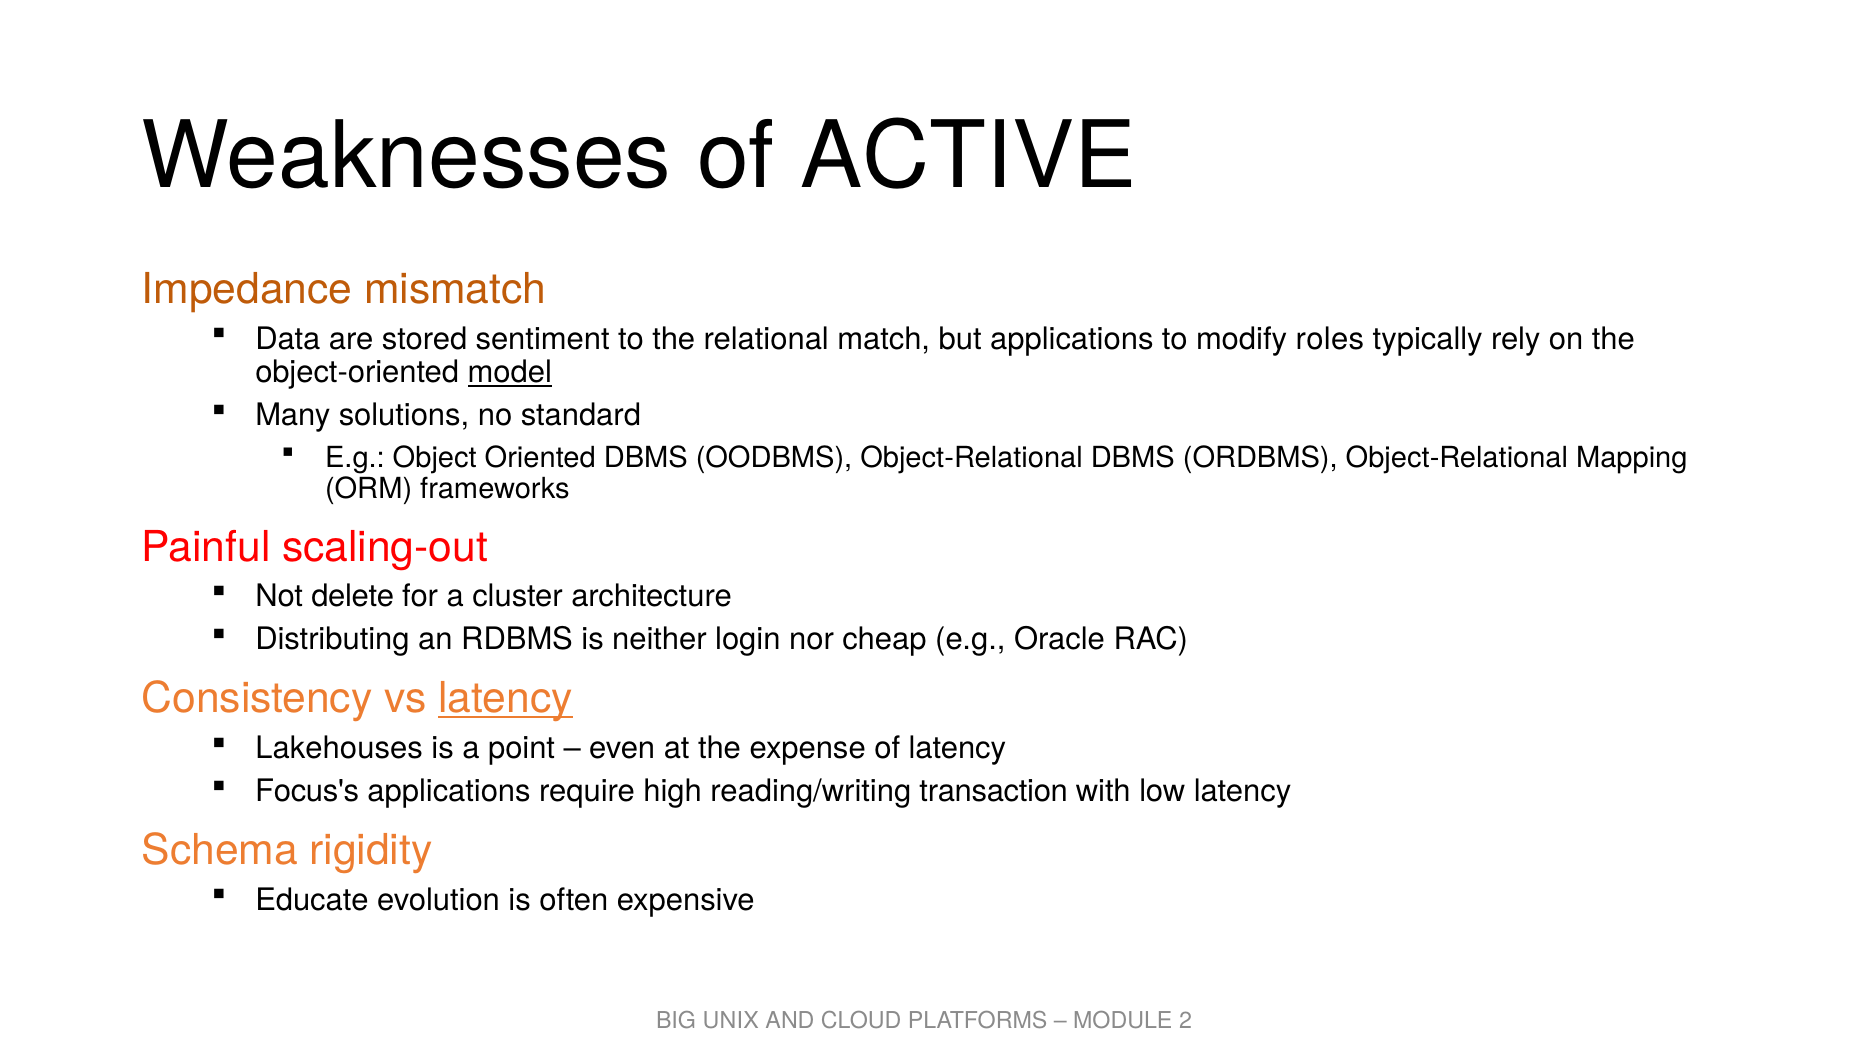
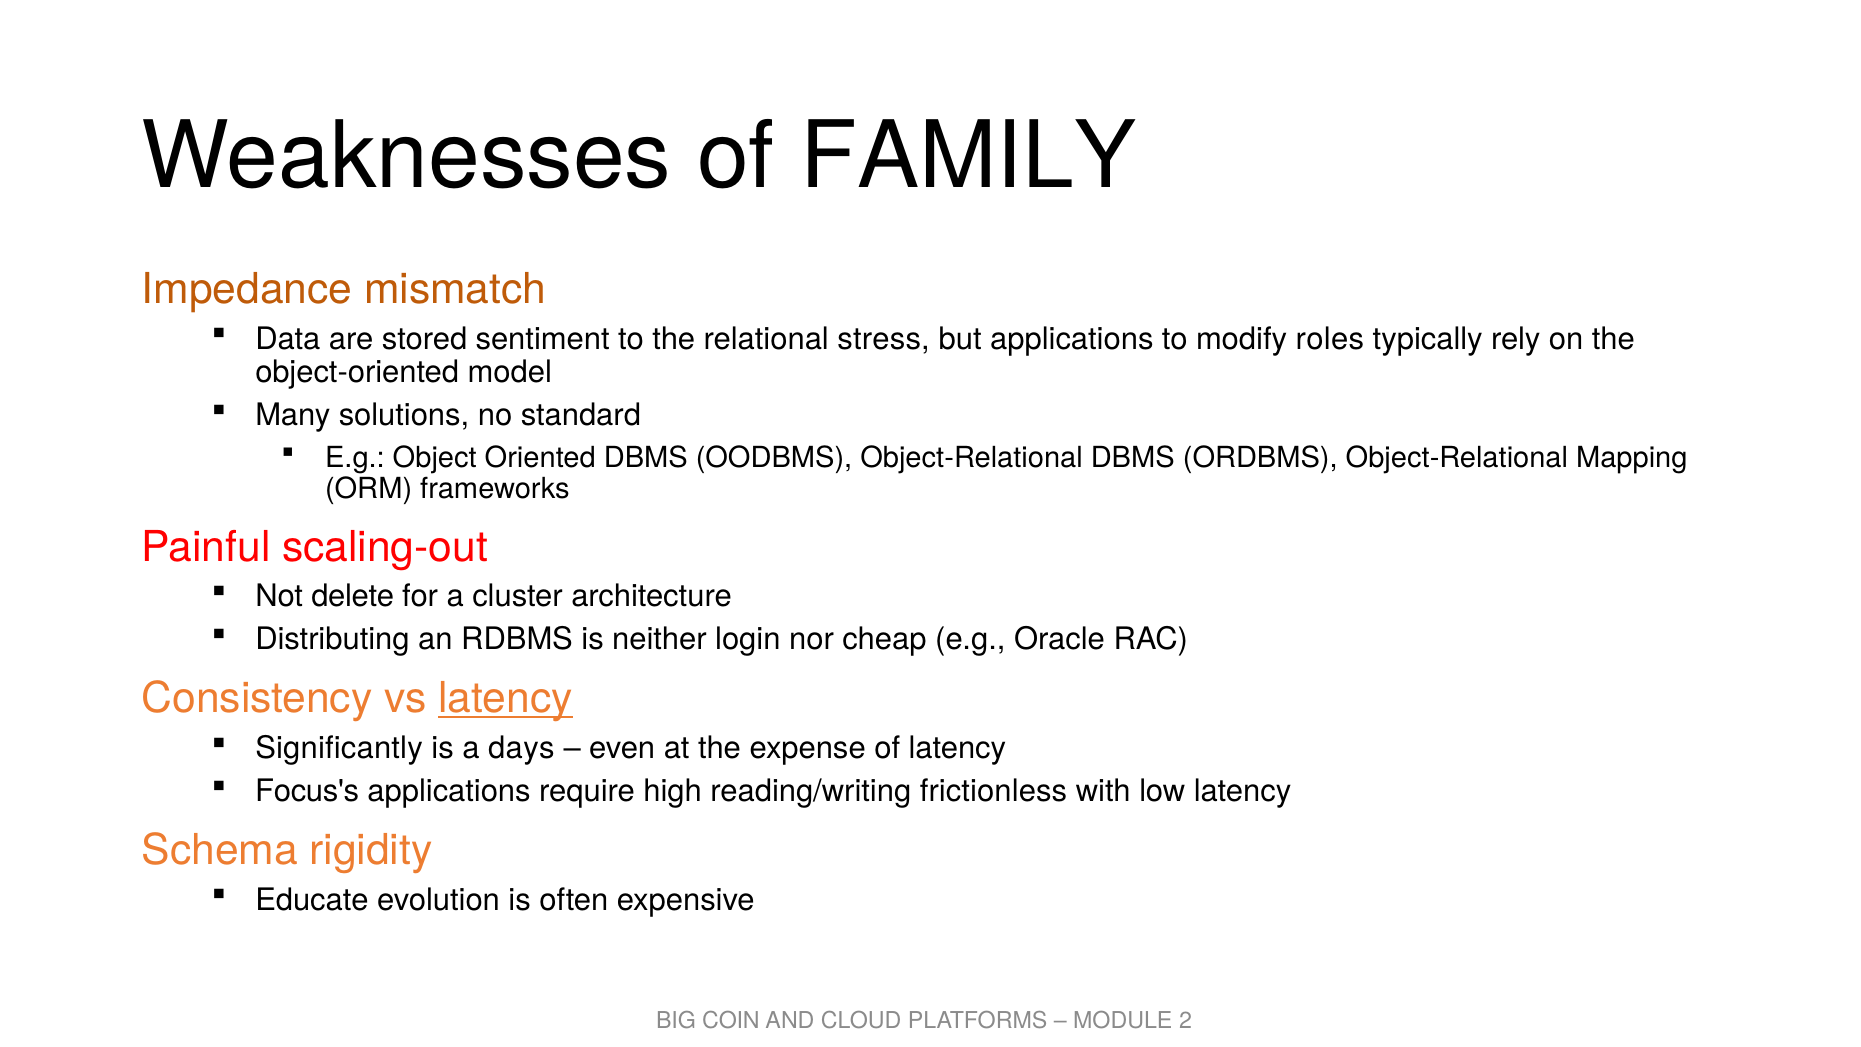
ACTIVE: ACTIVE -> FAMILY
match: match -> stress
model underline: present -> none
Lakehouses: Lakehouses -> Significantly
point: point -> days
transaction: transaction -> frictionless
UNIX: UNIX -> COIN
